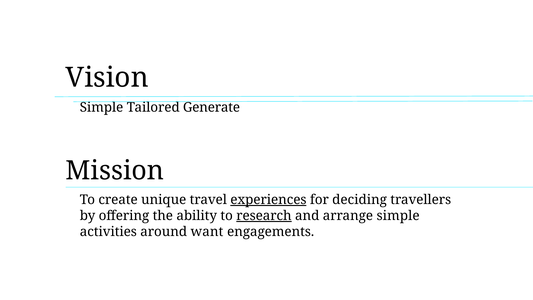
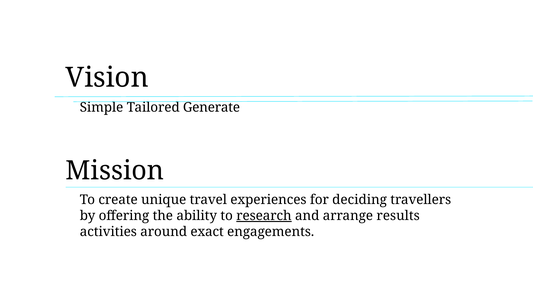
experiences underline: present -> none
arrange simple: simple -> results
want: want -> exact
